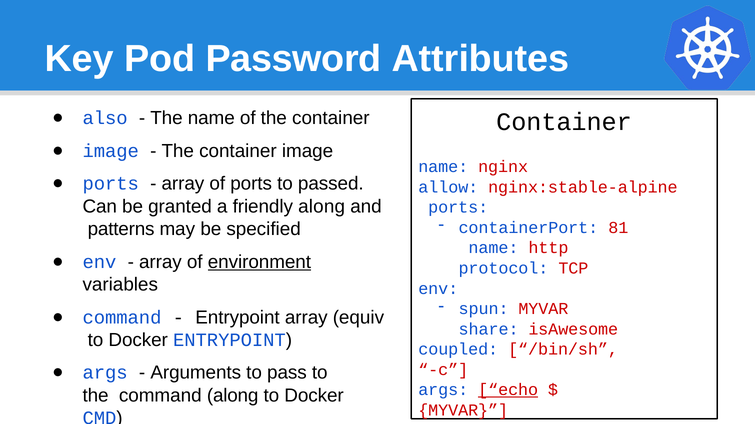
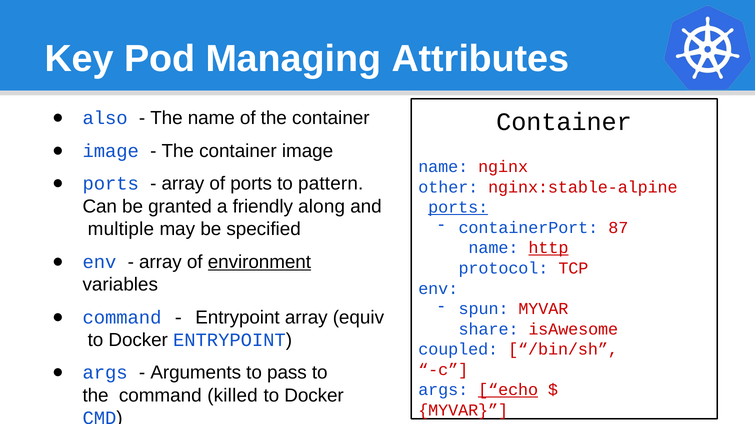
Password: Password -> Managing
passed: passed -> pattern
allow: allow -> other
ports at (458, 208) underline: none -> present
81: 81 -> 87
patterns: patterns -> multiple
http underline: none -> present
command along: along -> killed
